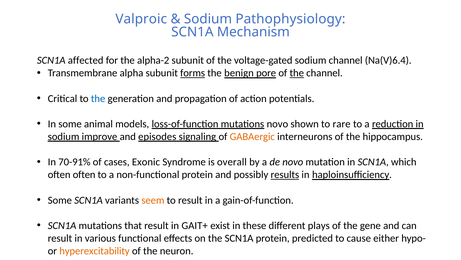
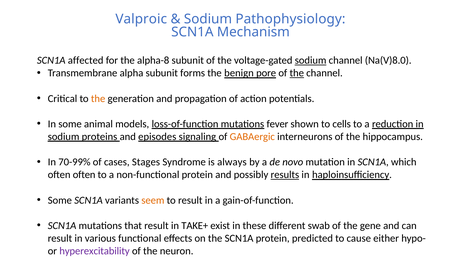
alpha-2: alpha-2 -> alpha-8
sodium at (311, 60) underline: none -> present
Na(V)6.4: Na(V)6.4 -> Na(V)8.0
forms underline: present -> none
the at (98, 98) colour: blue -> orange
mutations novo: novo -> fever
rare: rare -> cells
improve: improve -> proteins
70-91%: 70-91% -> 70-99%
Exonic: Exonic -> Stages
overall: overall -> always
GAIT+: GAIT+ -> TAKE+
plays: plays -> swab
hyperexcitability colour: orange -> purple
